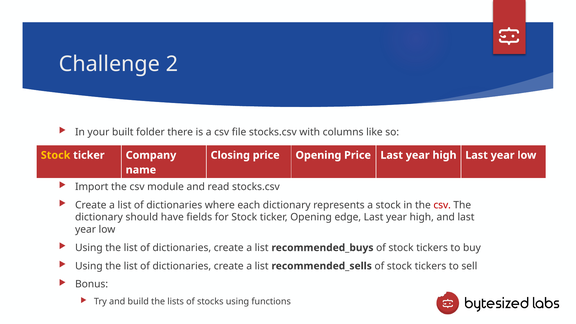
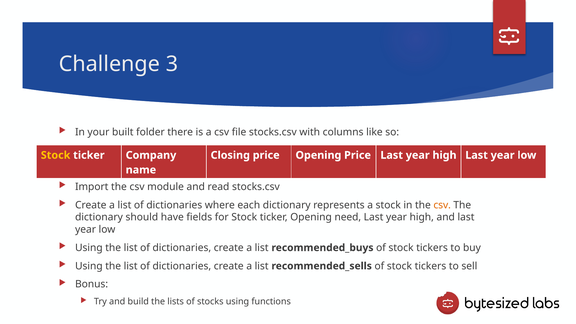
2: 2 -> 3
csv at (442, 205) colour: red -> orange
edge: edge -> need
